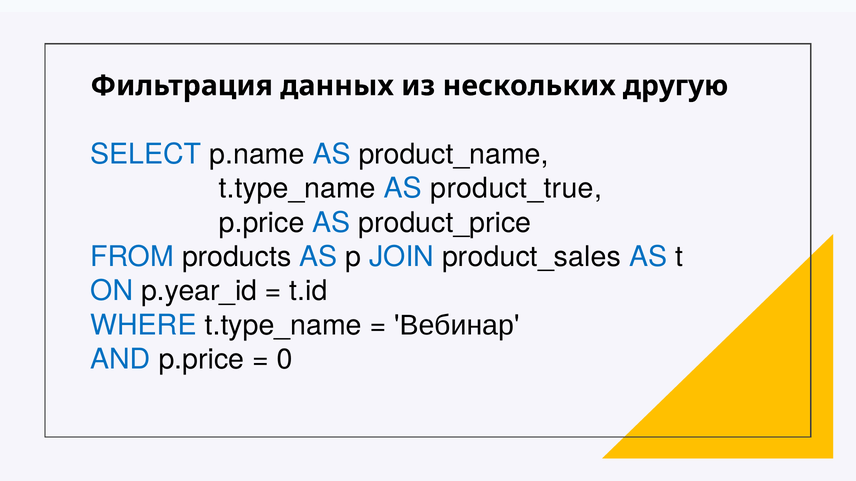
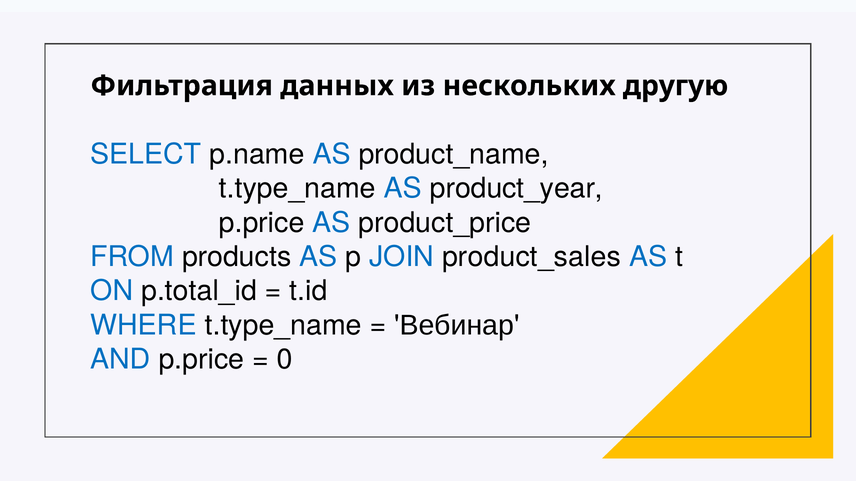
product_true: product_true -> product_year
p.year_id: p.year_id -> p.total_id
